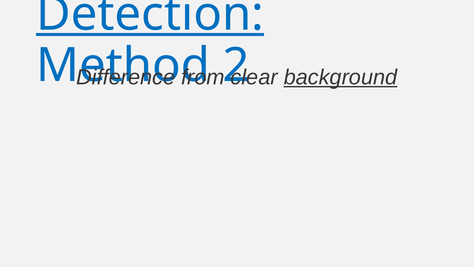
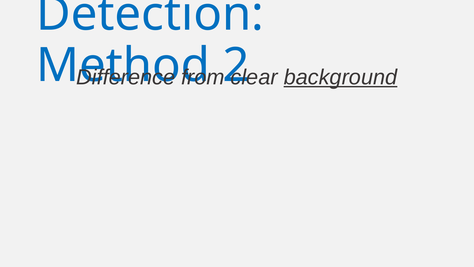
Detection underline: present -> none
